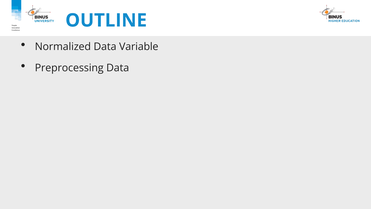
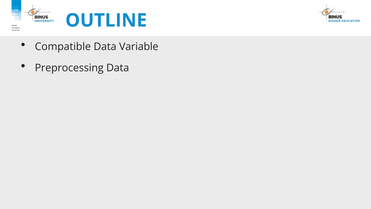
Normalized: Normalized -> Compatible
